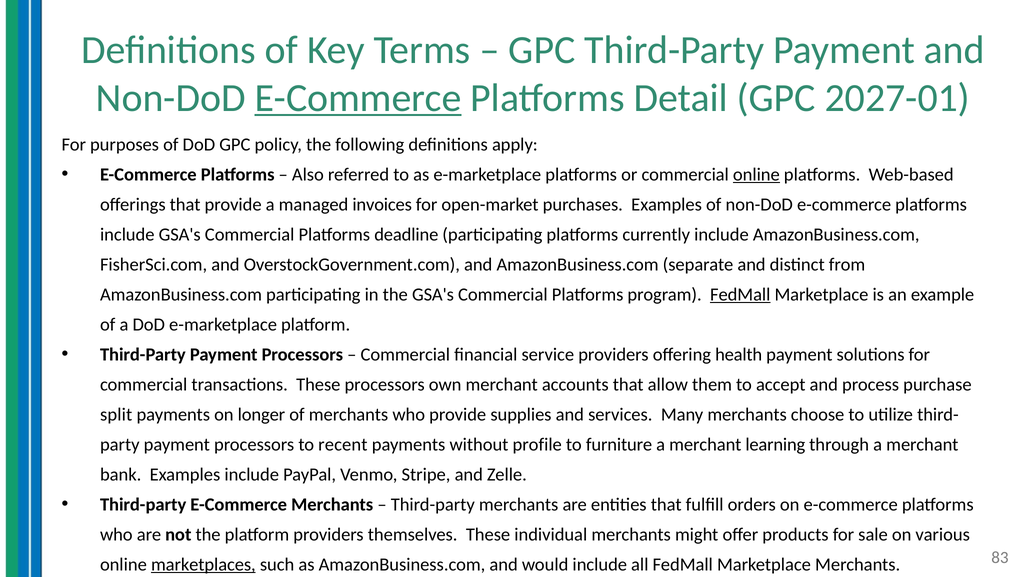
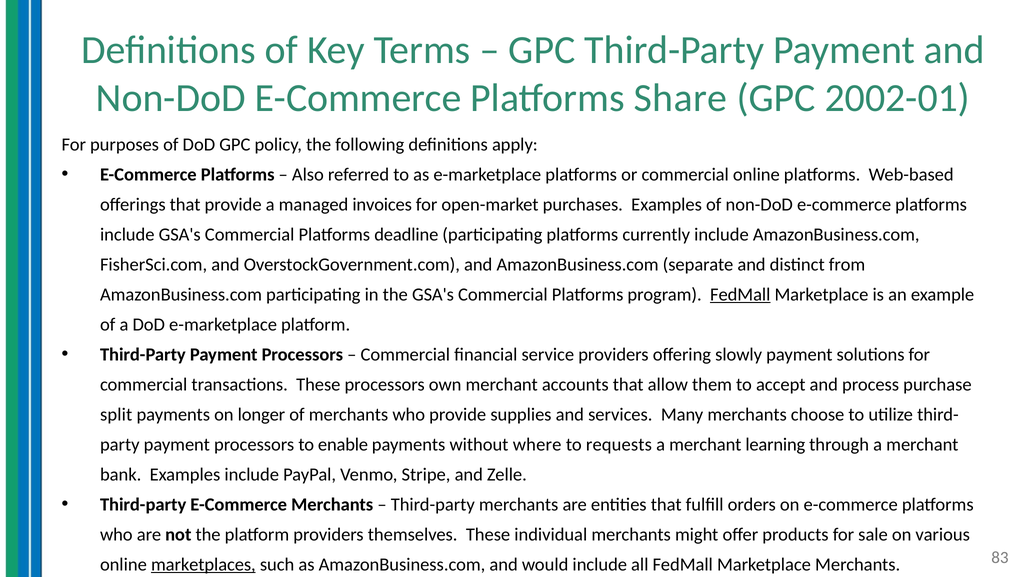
E-Commerce at (358, 98) underline: present -> none
Detail: Detail -> Share
2027-01: 2027-01 -> 2002-01
online at (756, 175) underline: present -> none
health: health -> slowly
recent: recent -> enable
profile: profile -> where
furniture: furniture -> requests
